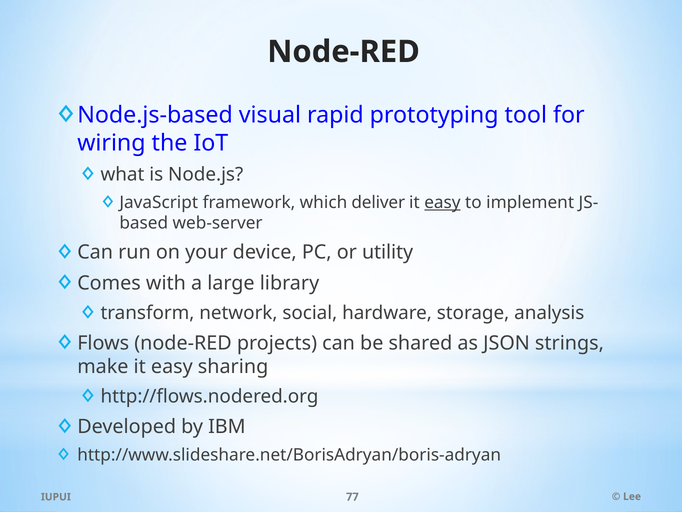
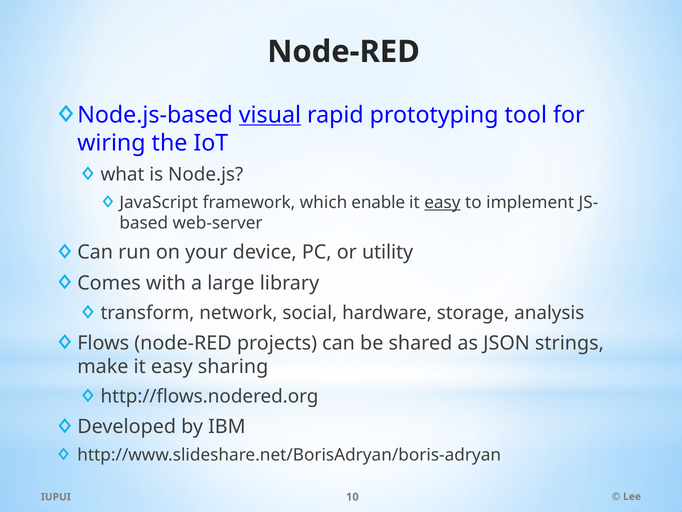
visual underline: none -> present
deliver: deliver -> enable
77: 77 -> 10
